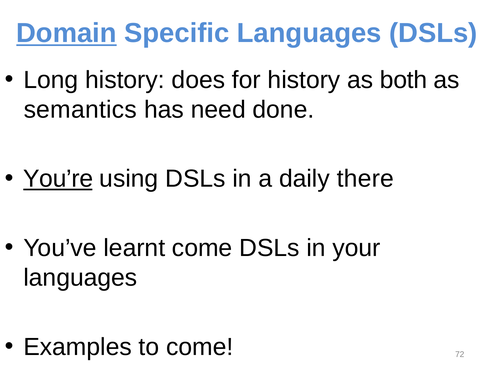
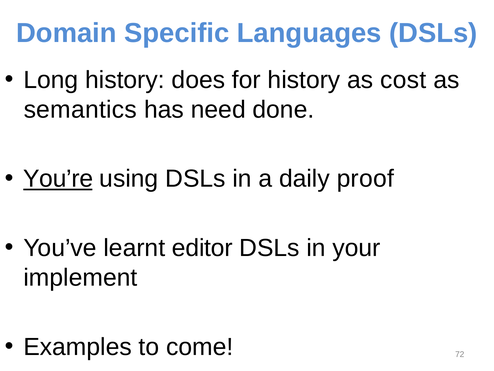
Domain underline: present -> none
both: both -> cost
there: there -> proof
learnt come: come -> editor
languages at (80, 277): languages -> implement
